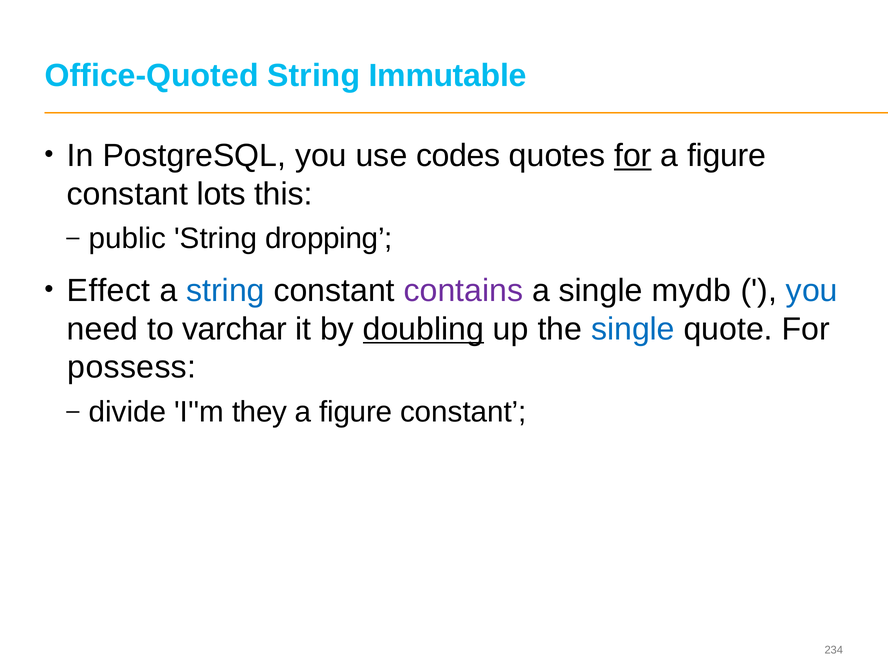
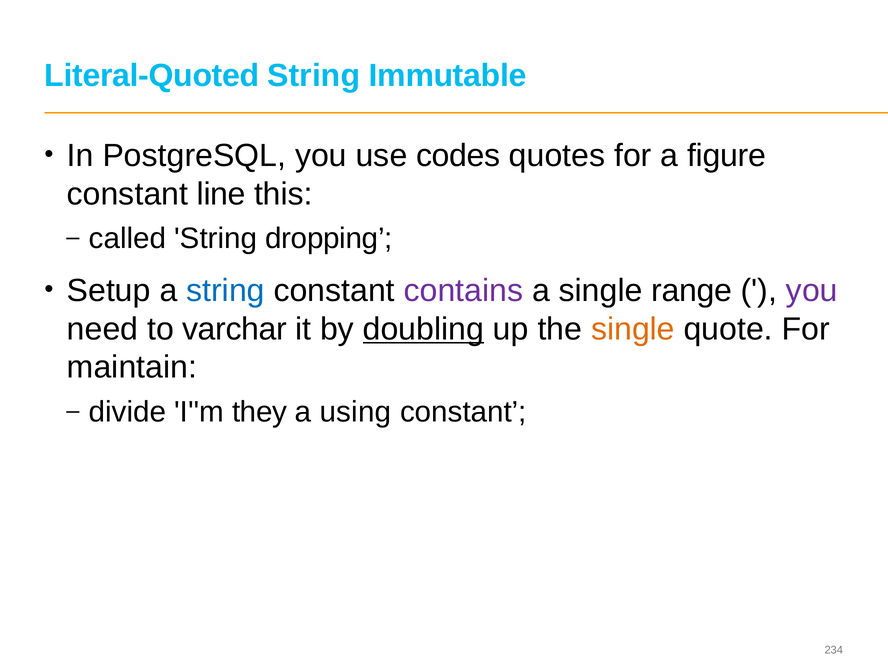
Office-Quoted: Office-Quoted -> Literal-Quoted
for at (633, 156) underline: present -> none
lots: lots -> line
public: public -> called
Effect: Effect -> Setup
mydb: mydb -> range
you at (812, 291) colour: blue -> purple
single at (633, 329) colour: blue -> orange
possess: possess -> maintain
figure at (356, 412): figure -> using
